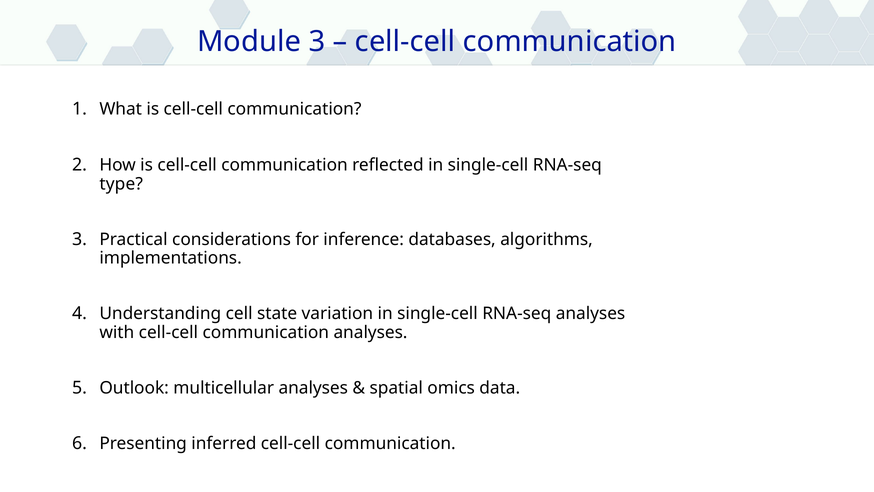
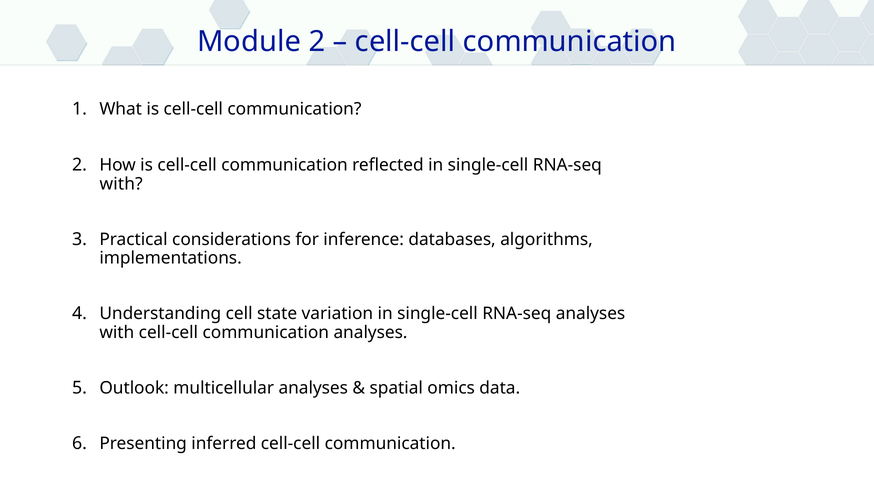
Module 3: 3 -> 2
type at (121, 184): type -> with
